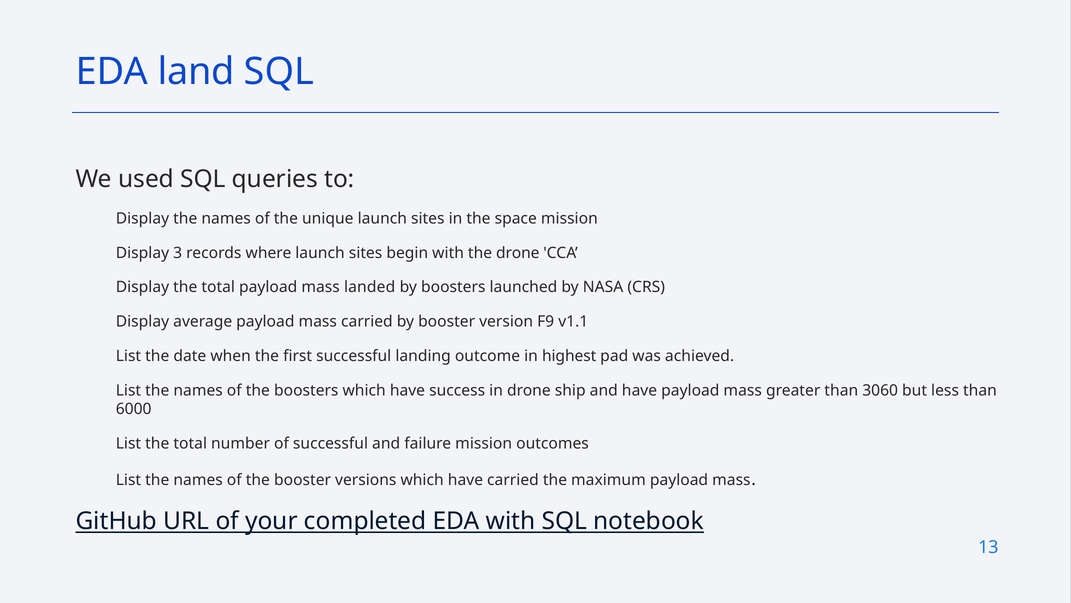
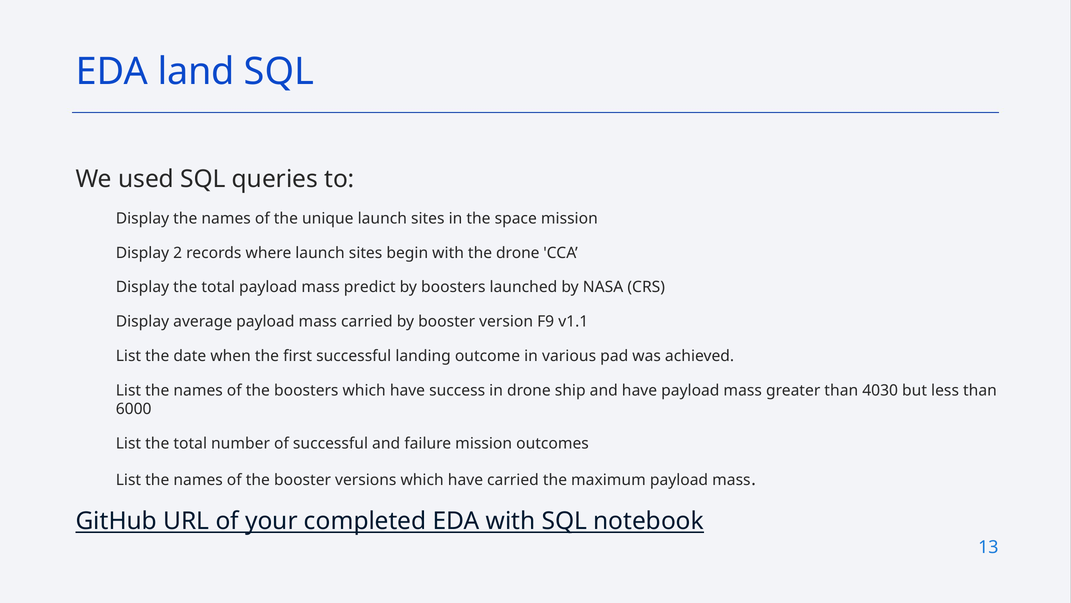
3: 3 -> 2
landed: landed -> predict
highest: highest -> various
3060: 3060 -> 4030
